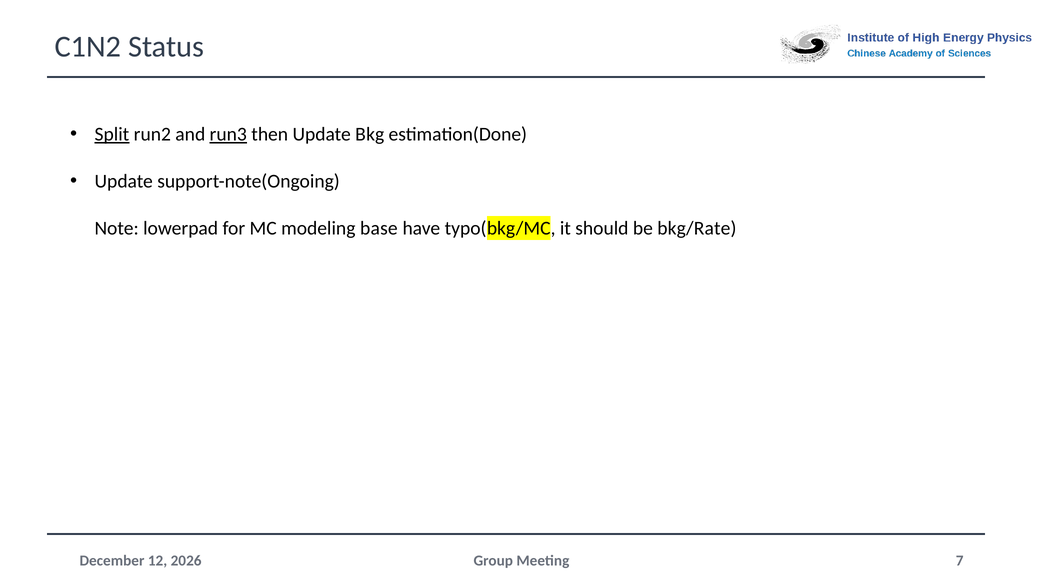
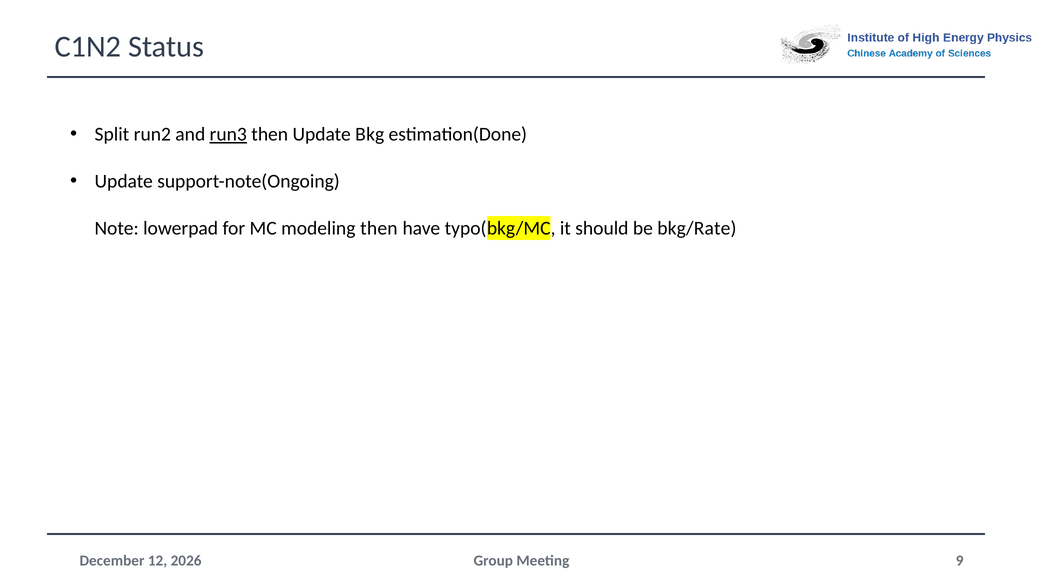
Split underline: present -> none
modeling base: base -> then
7: 7 -> 9
